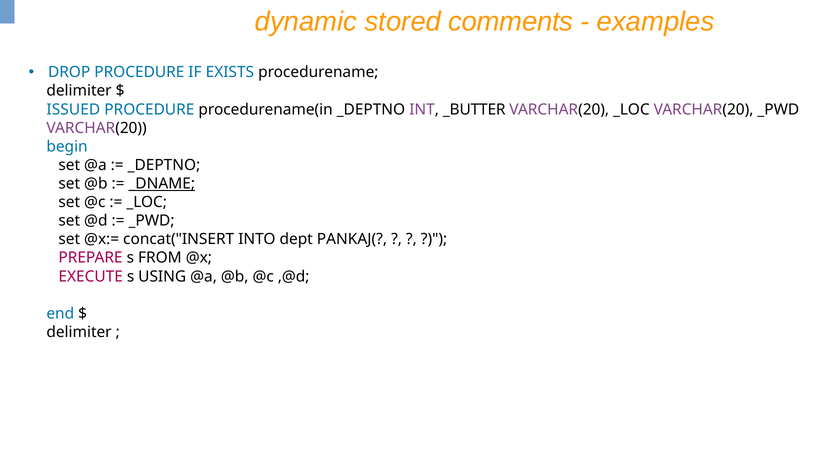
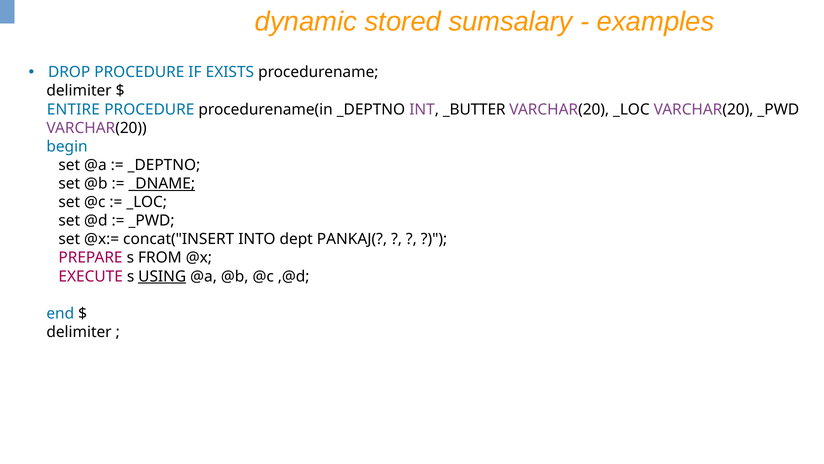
comments: comments -> sumsalary
ISSUED: ISSUED -> ENTIRE
USING underline: none -> present
